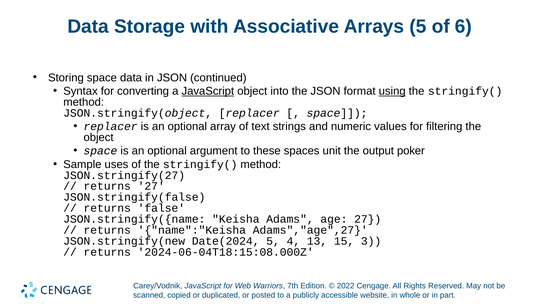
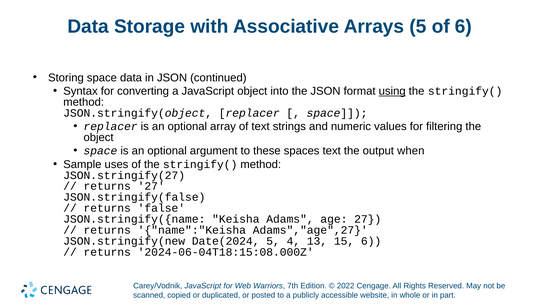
JavaScript at (208, 91) underline: present -> none
spaces unit: unit -> text
poker: poker -> when
15 3: 3 -> 6
